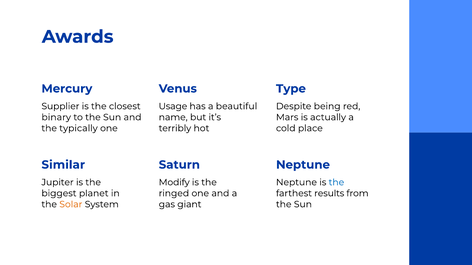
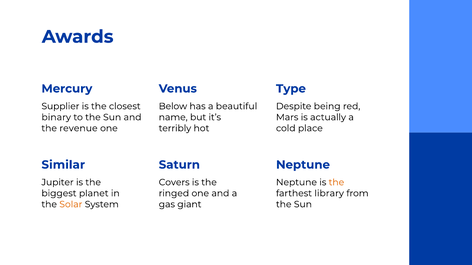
Usage: Usage -> Below
typically: typically -> revenue
Modify: Modify -> Covers
the at (336, 183) colour: blue -> orange
results: results -> library
